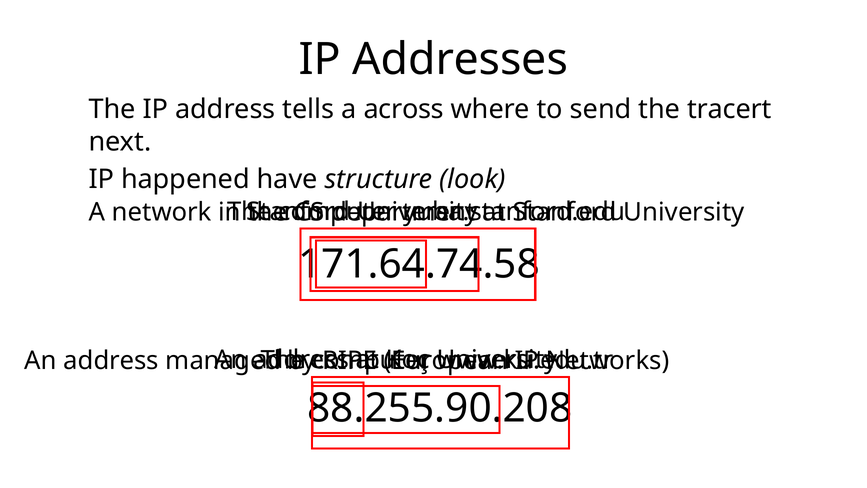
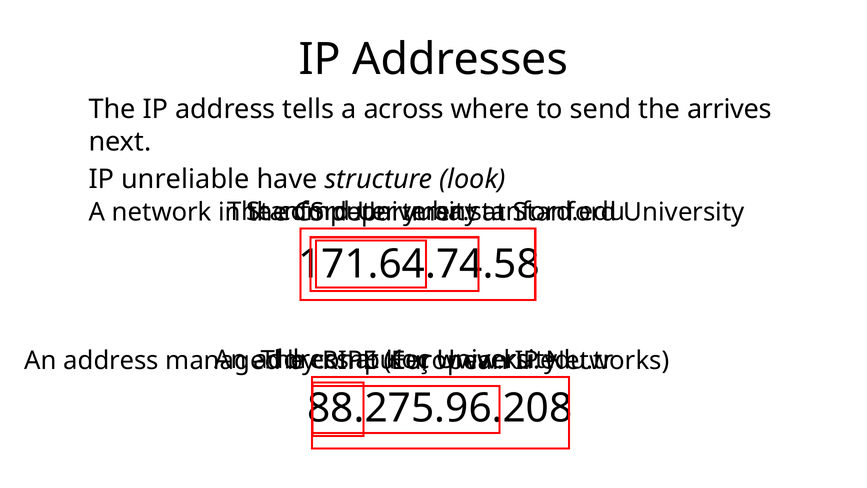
tracert: tracert -> arrives
happened: happened -> unreliable
88.255.90.208: 88.255.90.208 -> 88.275.96.208
